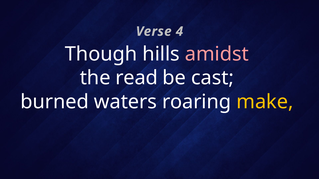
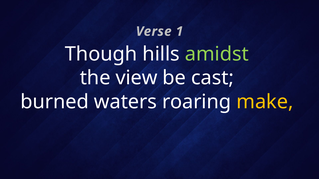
4: 4 -> 1
amidst colour: pink -> light green
read: read -> view
